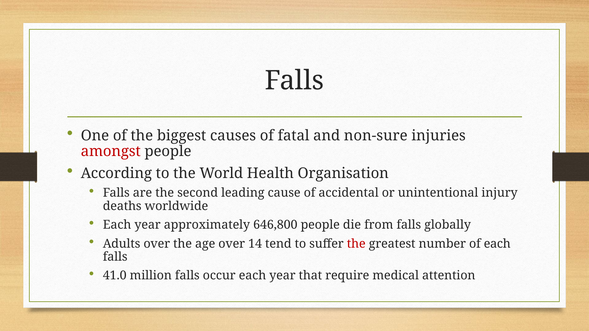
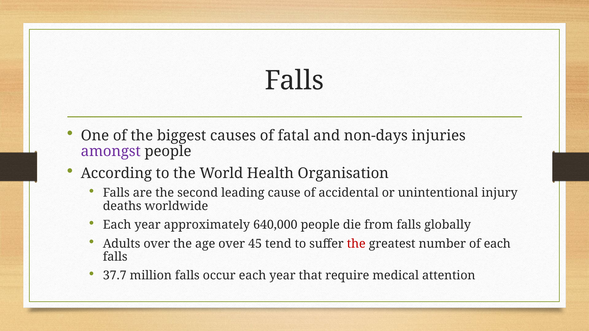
non-sure: non-sure -> non-days
amongst colour: red -> purple
646,800: 646,800 -> 640,000
14: 14 -> 45
41.0: 41.0 -> 37.7
